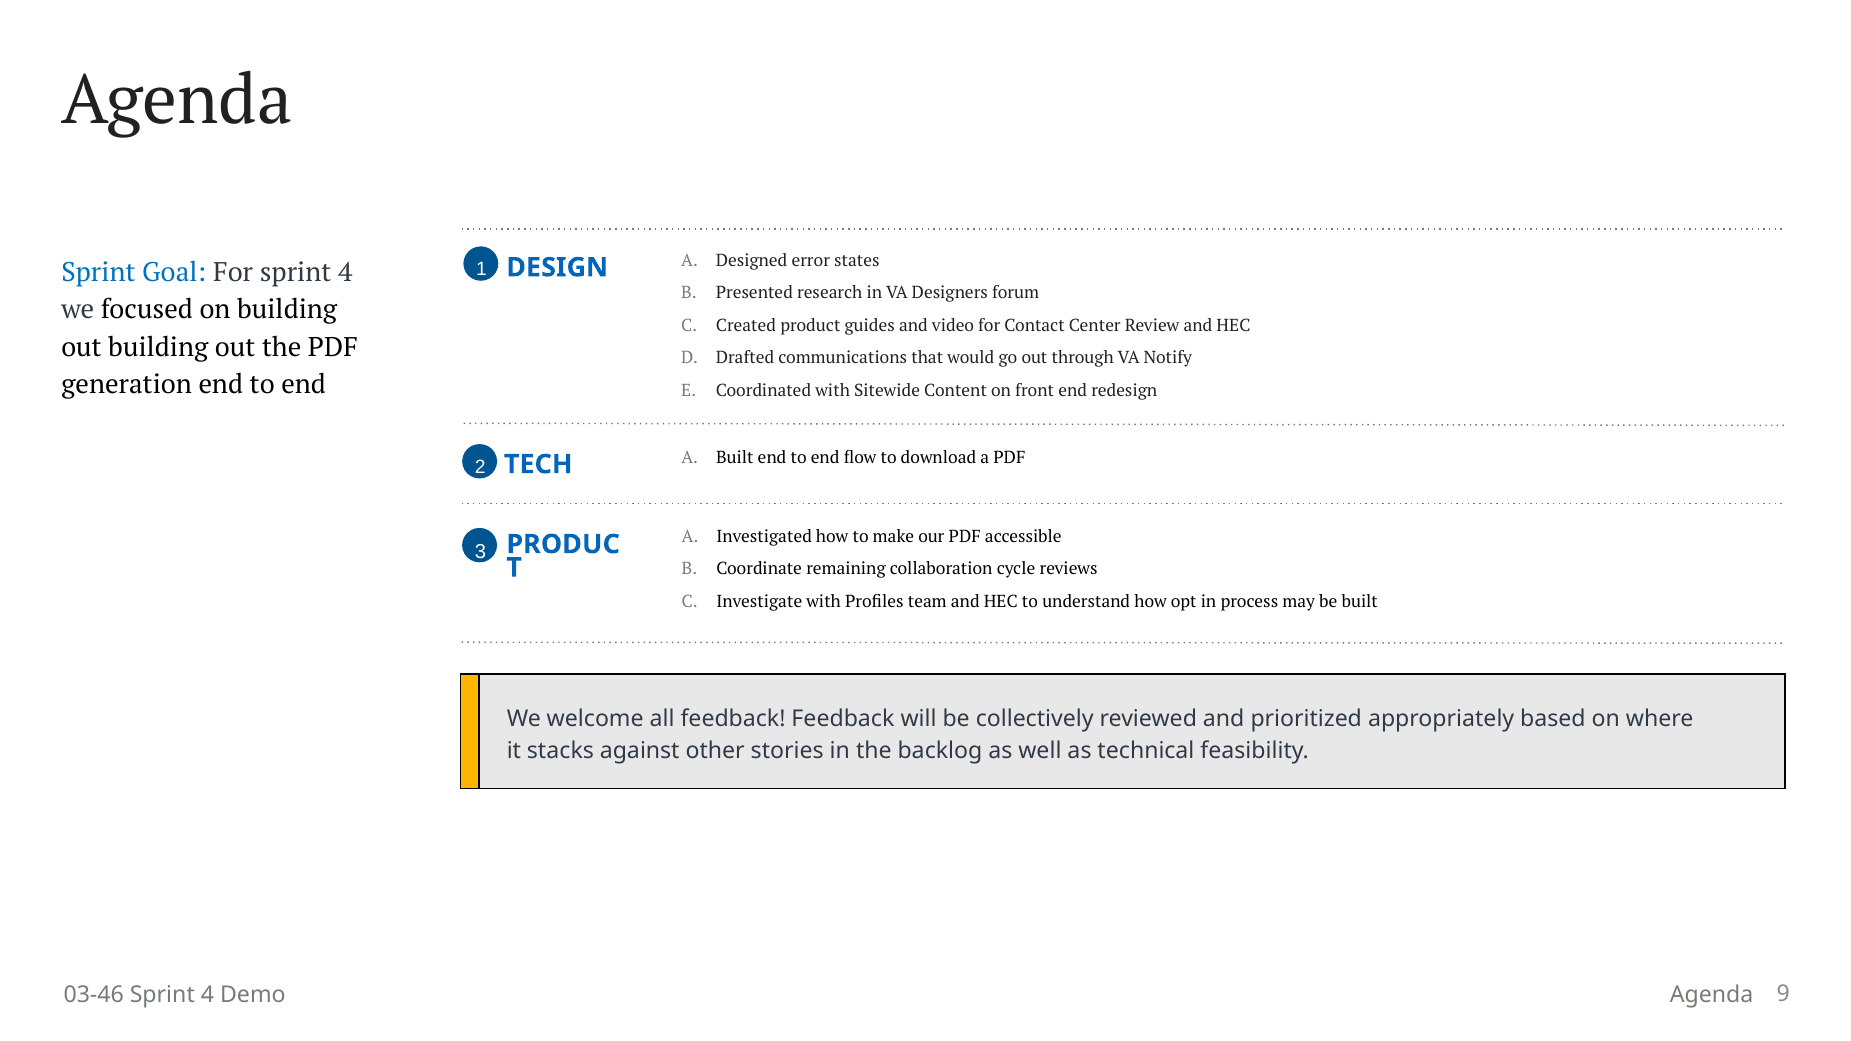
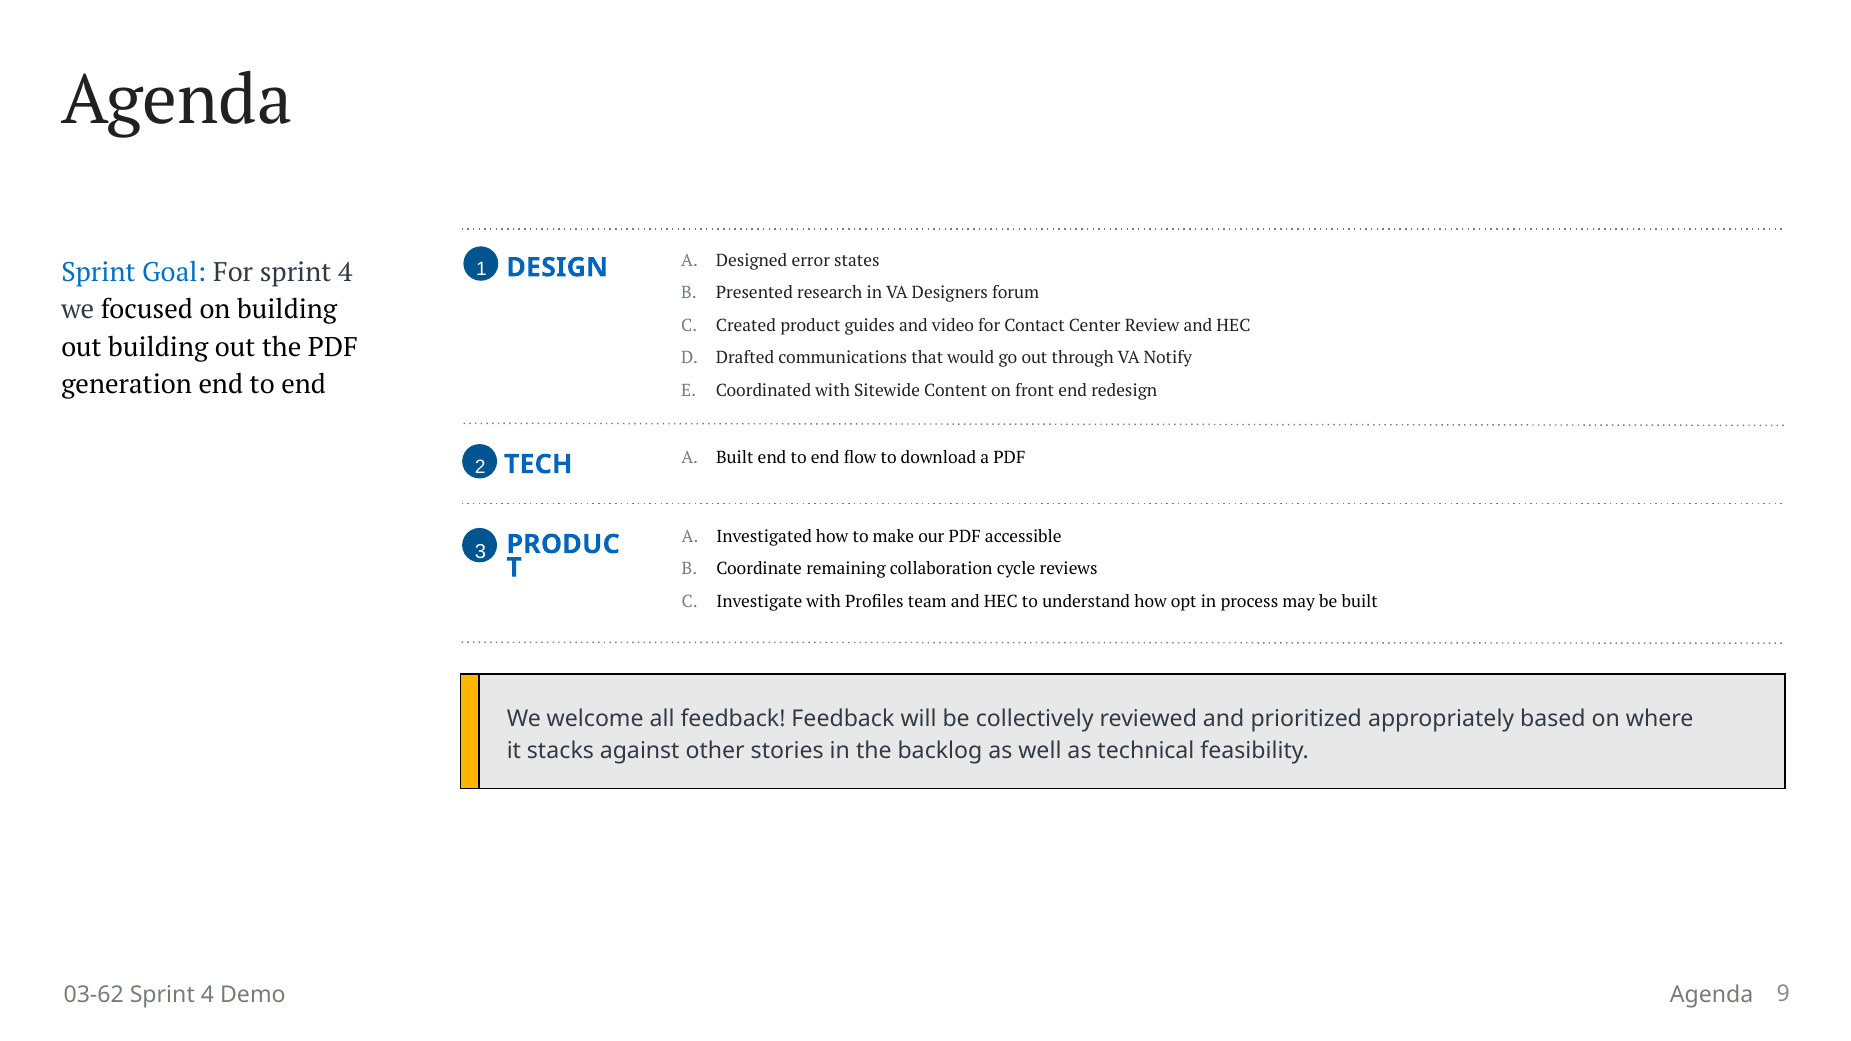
03-46: 03-46 -> 03-62
